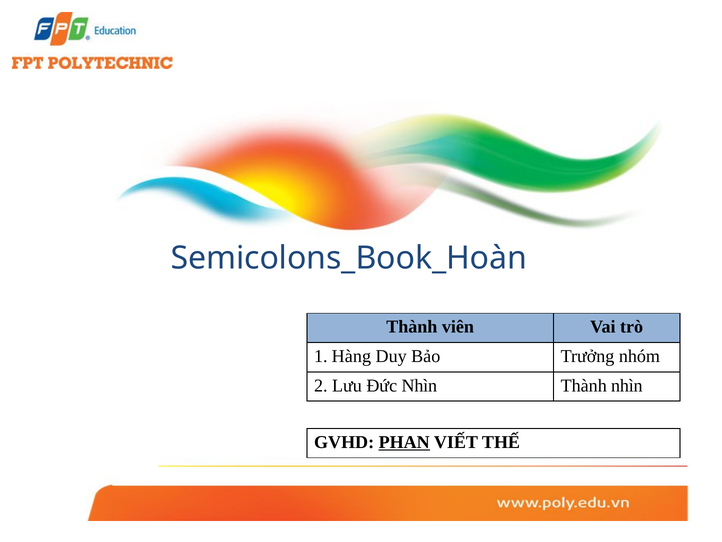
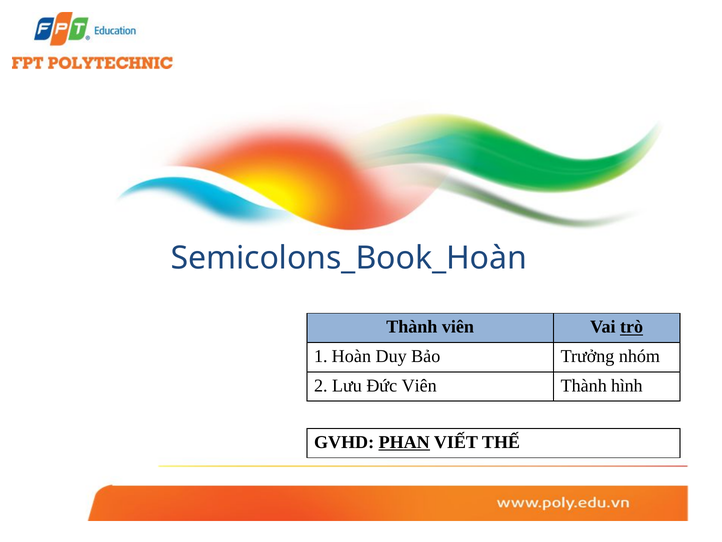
trò underline: none -> present
Hàng: Hàng -> Hoàn
Đức Nhìn: Nhìn -> Viên
Thành nhìn: nhìn -> hình
